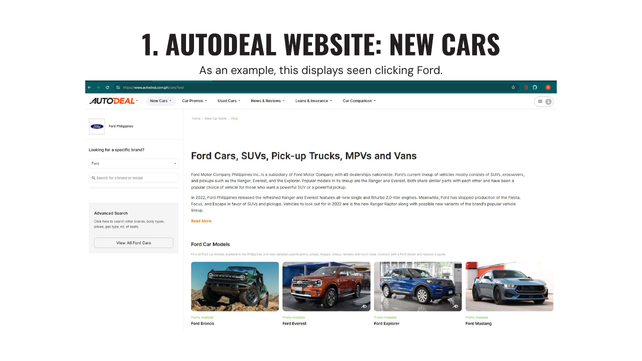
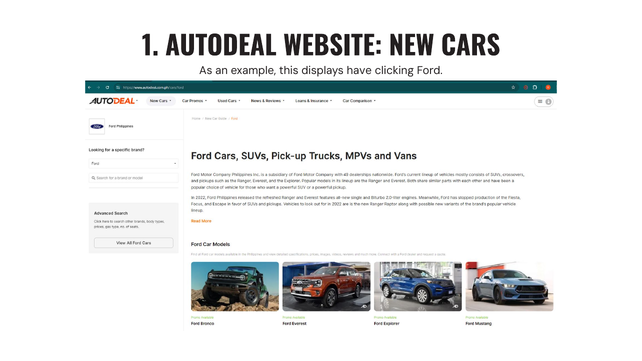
seen: seen -> have
